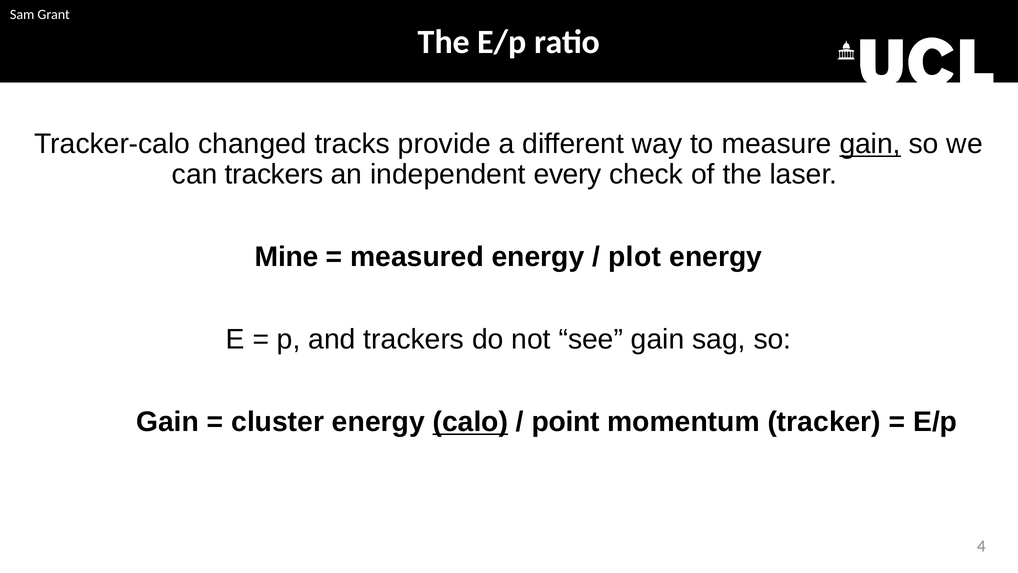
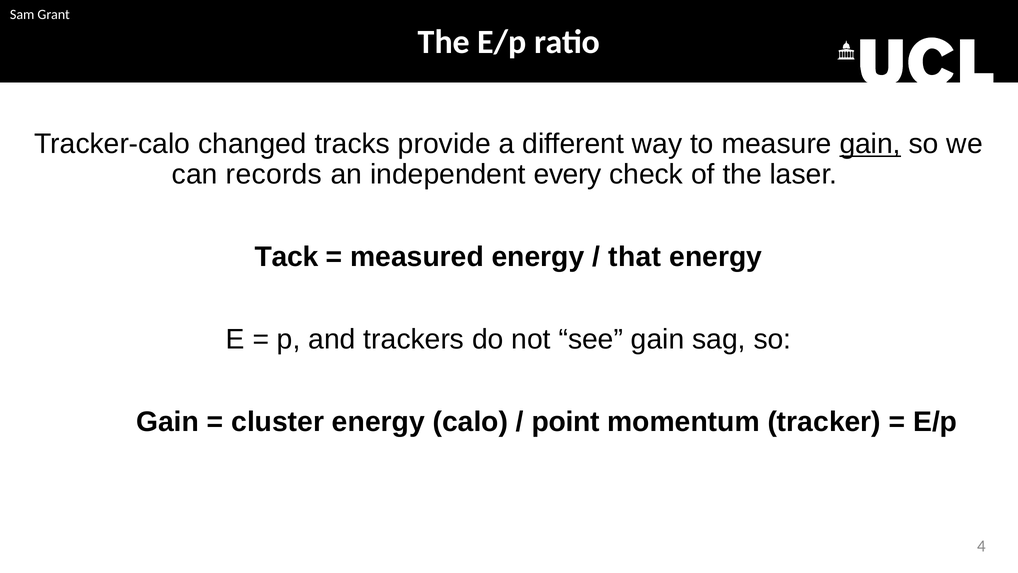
can trackers: trackers -> records
Mine: Mine -> Tack
plot: plot -> that
calo underline: present -> none
